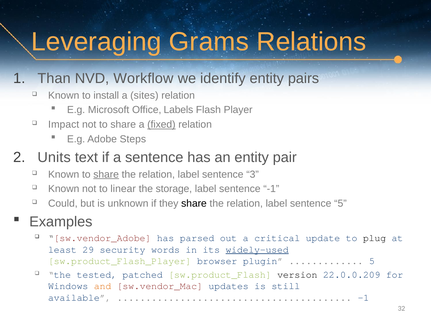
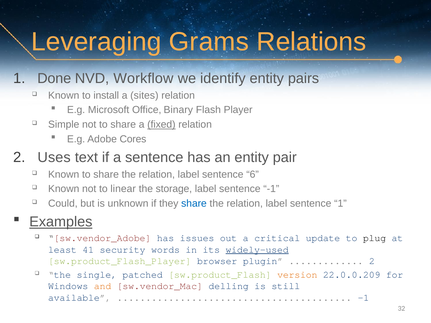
Than: Than -> Done
Labels: Labels -> Binary
Impact: Impact -> Simple
Steps: Steps -> Cores
Units: Units -> Uses
share at (106, 174) underline: present -> none
3: 3 -> 6
share at (194, 204) colour: black -> blue
sentence 5: 5 -> 1
Examples underline: none -> present
parsed: parsed -> issues
29: 29 -> 41
5 at (372, 261): 5 -> 2
tested: tested -> single
version colour: black -> orange
updates: updates -> delling
